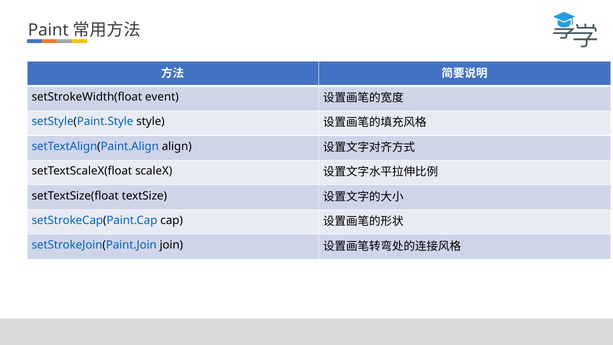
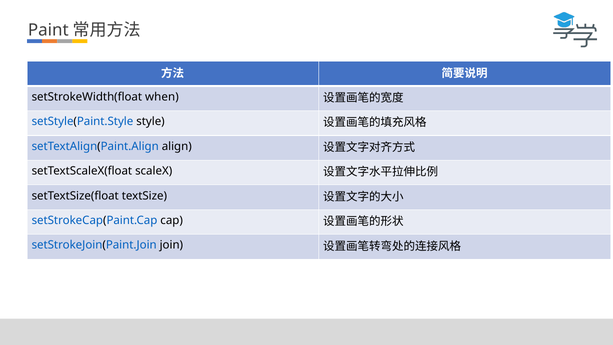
event: event -> when
